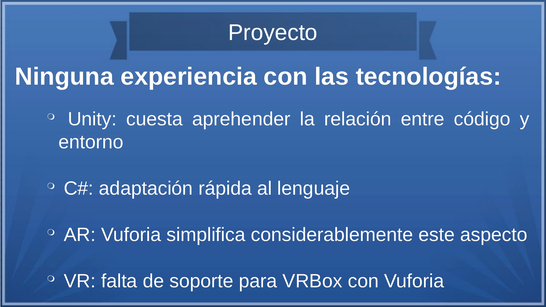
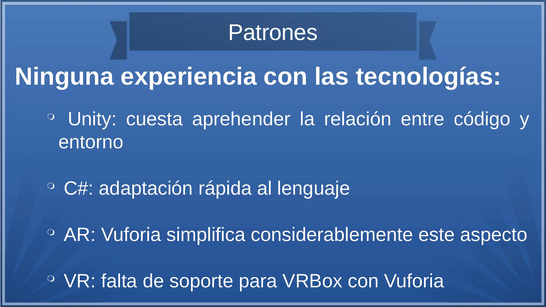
Proyecto: Proyecto -> Patrones
